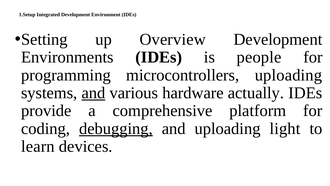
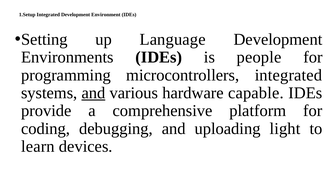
Overview: Overview -> Language
microcontrollers uploading: uploading -> integrated
actually: actually -> capable
debugging underline: present -> none
